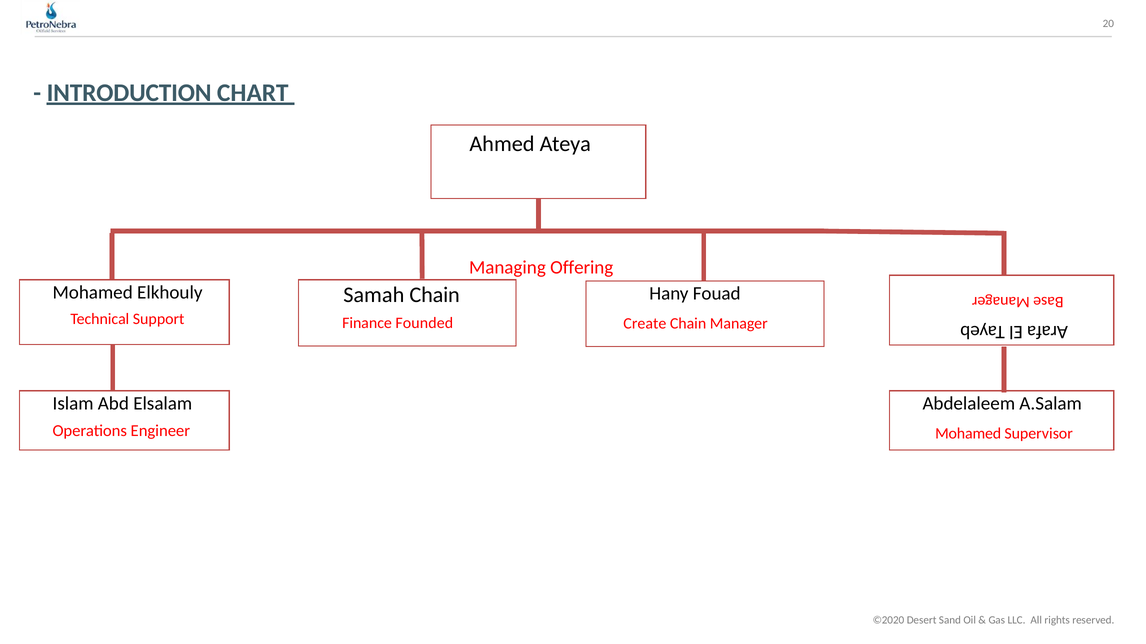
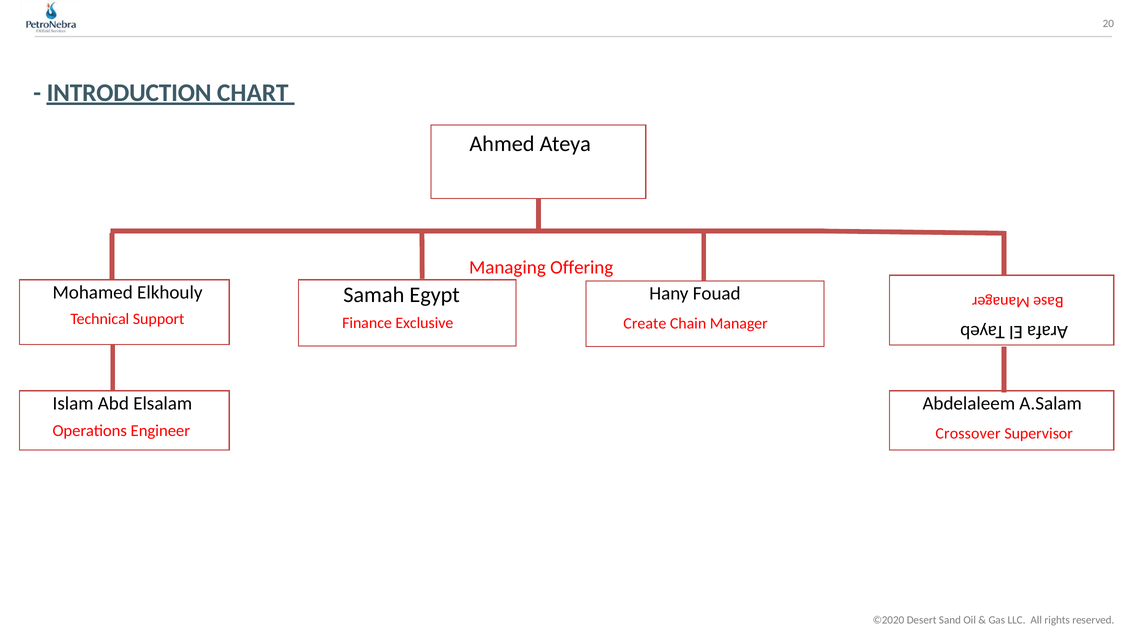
Samah Chain: Chain -> Egypt
Founded: Founded -> Exclusive
Mohamed at (968, 434): Mohamed -> Crossover
